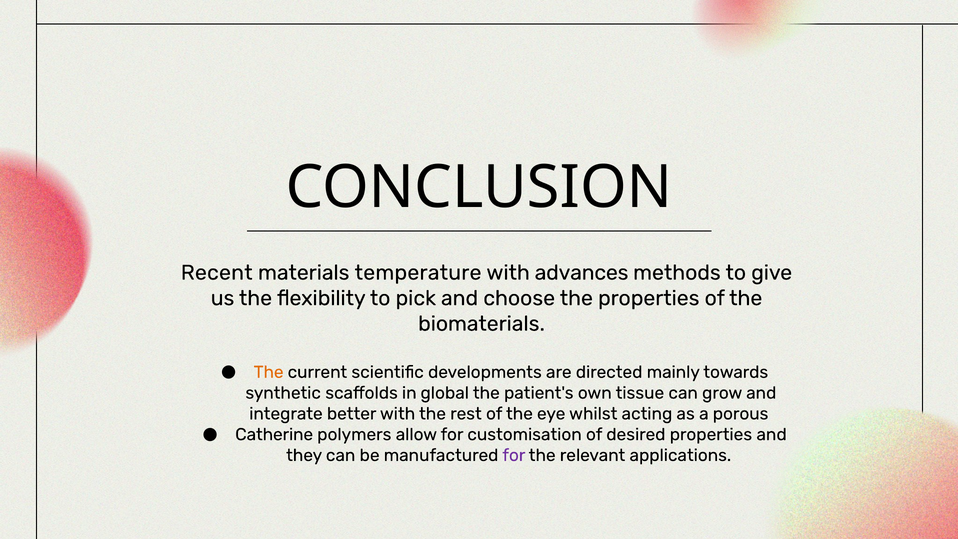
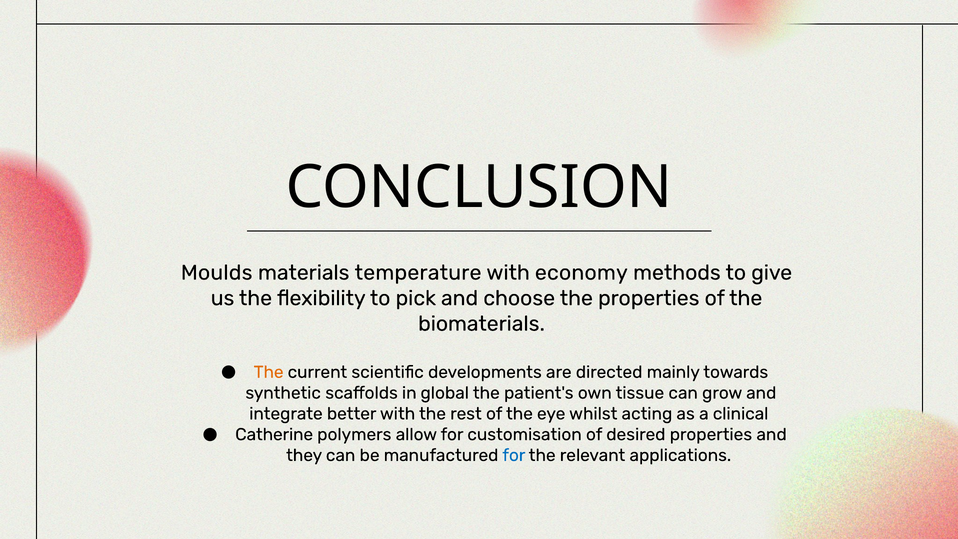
Recent: Recent -> Moulds
advances: advances -> economy
porous: porous -> clinical
for at (514, 455) colour: purple -> blue
